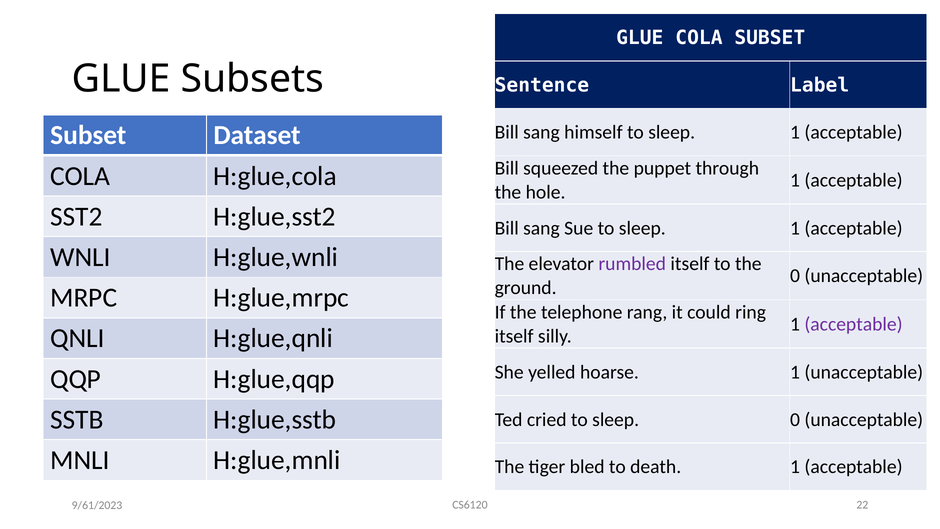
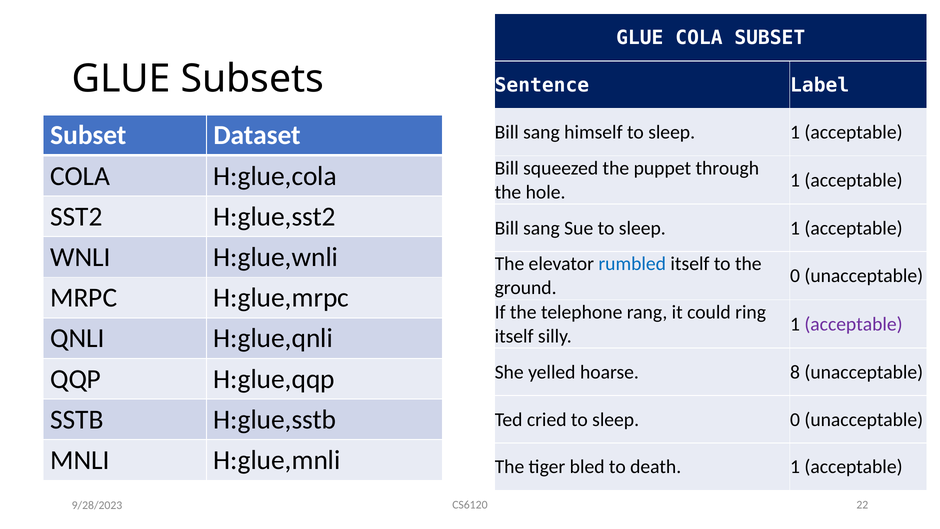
rumbled colour: purple -> blue
hoarse 1: 1 -> 8
9/61/2023: 9/61/2023 -> 9/28/2023
